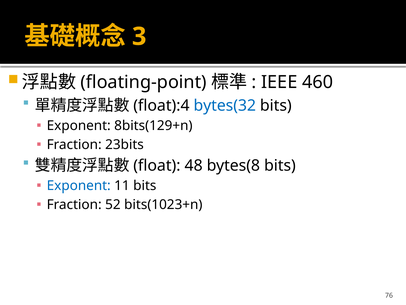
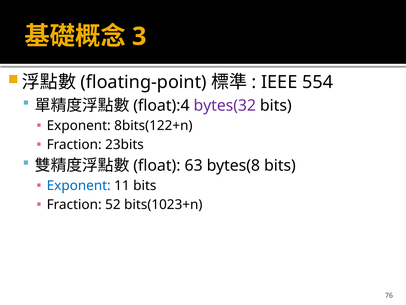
460: 460 -> 554
bytes(32 colour: blue -> purple
8bits(129+n: 8bits(129+n -> 8bits(122+n
48: 48 -> 63
